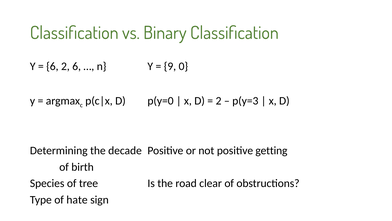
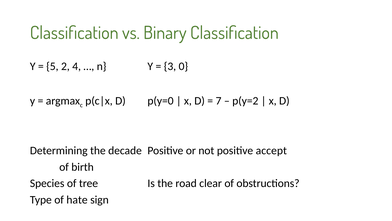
6 at (52, 66): 6 -> 5
2 6: 6 -> 4
9: 9 -> 3
2 at (219, 101): 2 -> 7
p(y=3: p(y=3 -> p(y=2
getting: getting -> accept
